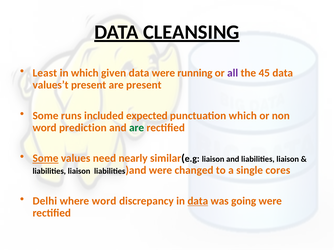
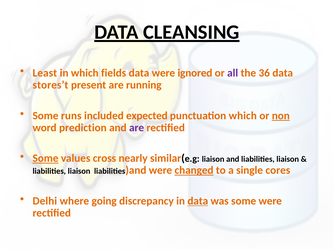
given: given -> fields
running: running -> ignored
45: 45 -> 36
values’t: values’t -> stores’t
are present: present -> running
non underline: none -> present
are at (137, 128) colour: green -> purple
need: need -> cross
changed underline: none -> present
where word: word -> going
was going: going -> some
